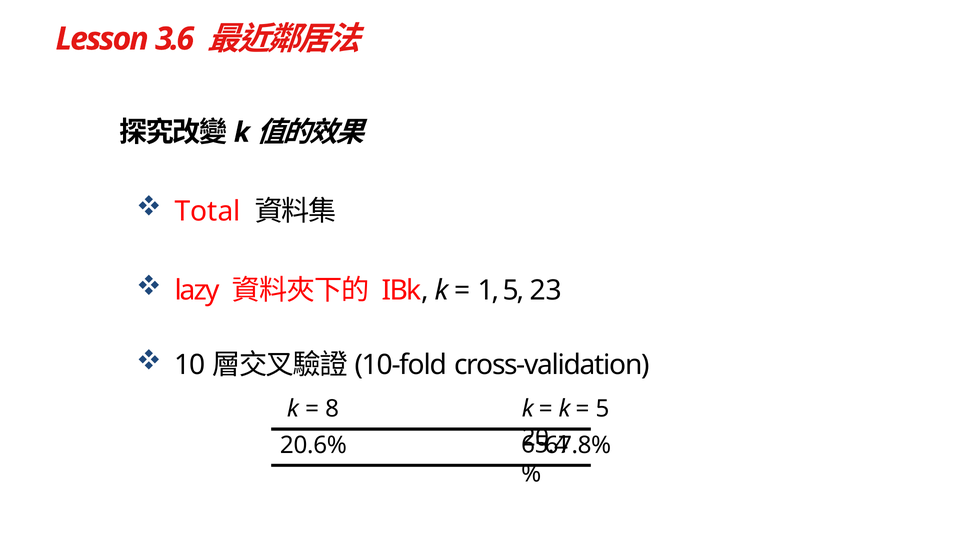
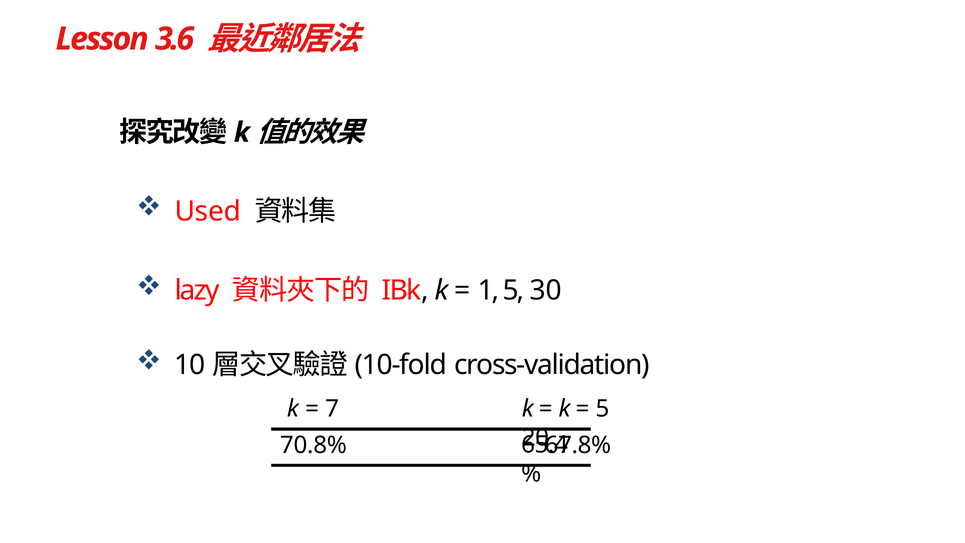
Total: Total -> Used
23: 23 -> 30
8: 8 -> 7
20.6%: 20.6% -> 70.8%
